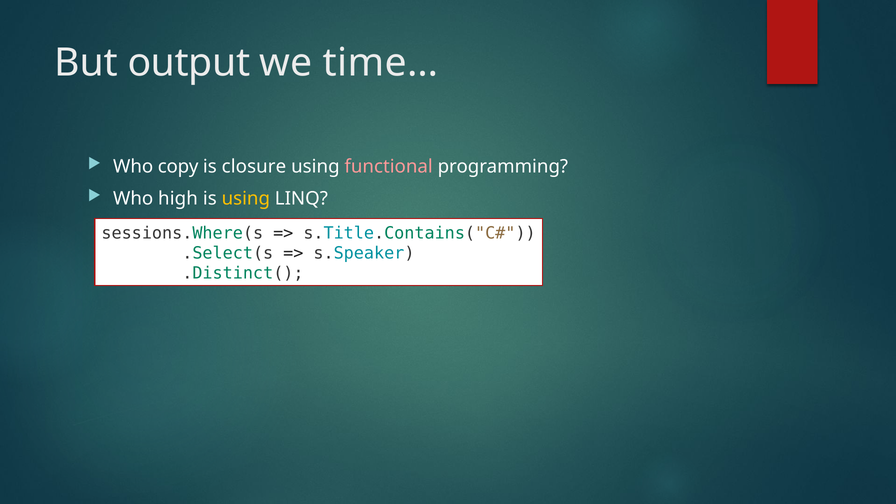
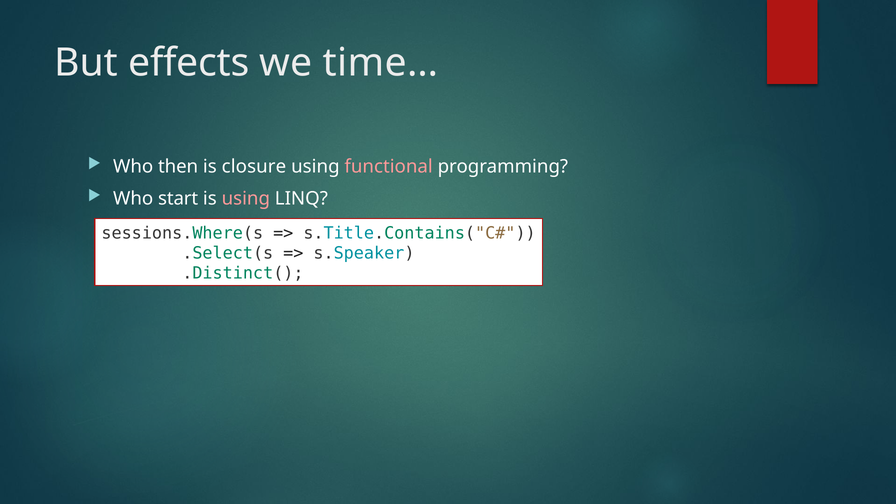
output: output -> effects
copy: copy -> then
high: high -> start
using at (246, 199) colour: yellow -> pink
